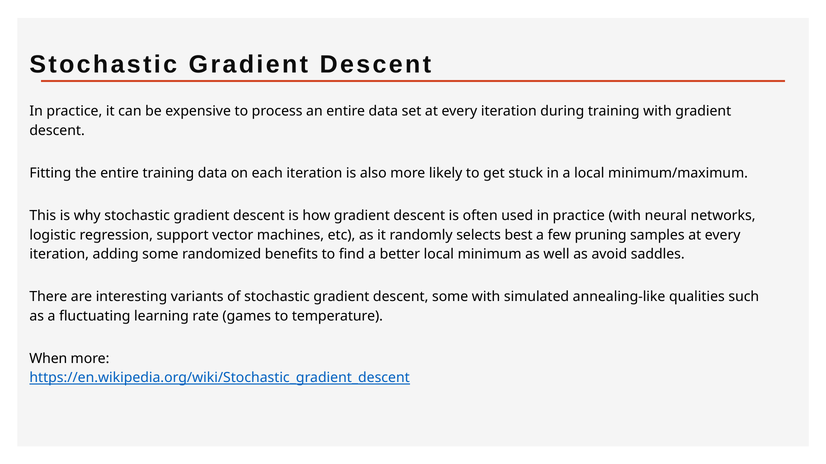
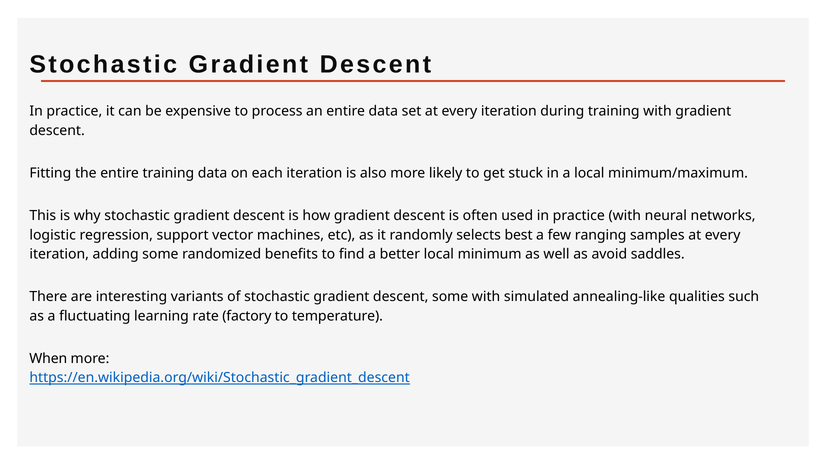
pruning: pruning -> ranging
games: games -> factory
